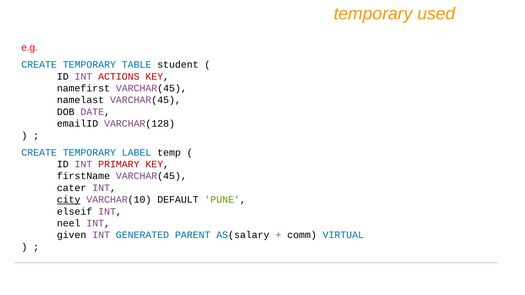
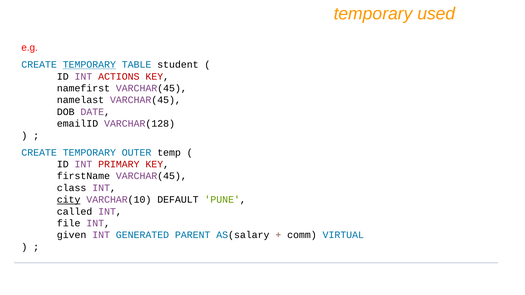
TEMPORARY at (89, 65) underline: none -> present
LABEL: LABEL -> OUTER
cater: cater -> class
elseif: elseif -> called
neel: neel -> file
